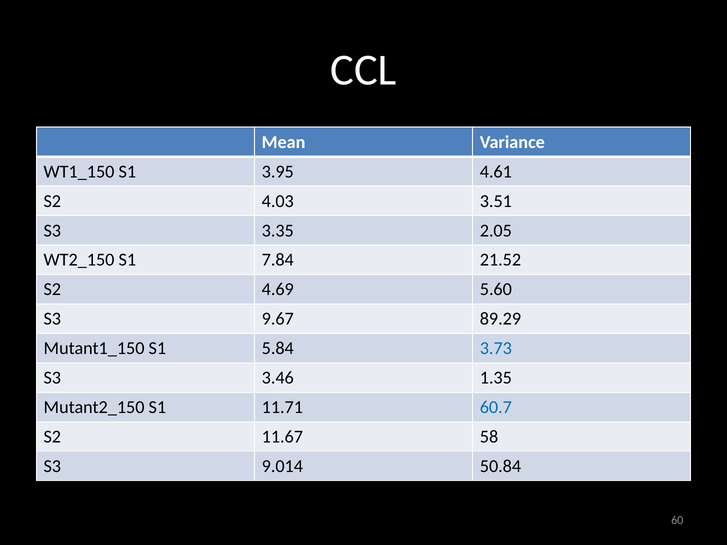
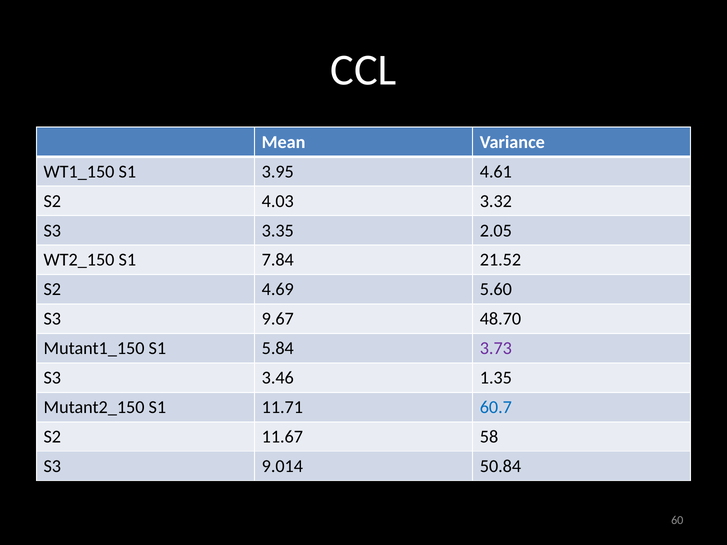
3.51: 3.51 -> 3.32
89.29: 89.29 -> 48.70
3.73 colour: blue -> purple
